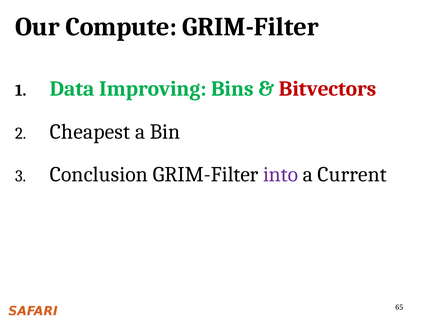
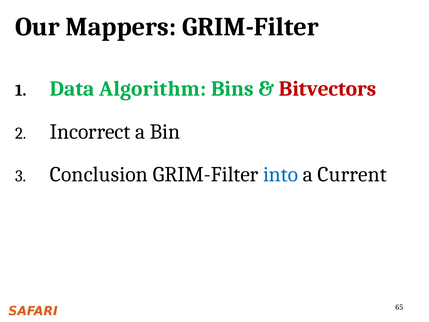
Compute: Compute -> Mappers
Improving: Improving -> Algorithm
Cheapest: Cheapest -> Incorrect
into colour: purple -> blue
